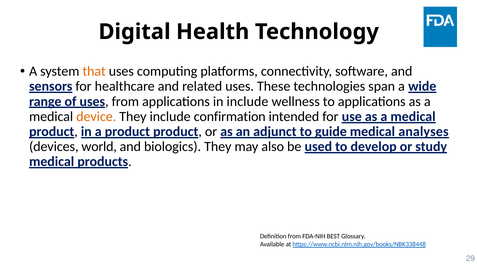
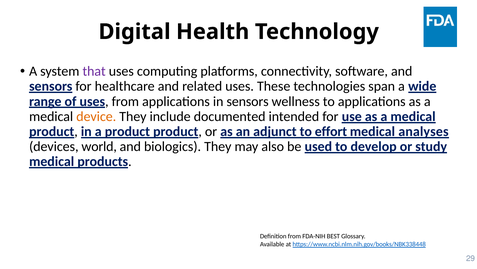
that colour: orange -> purple
in include: include -> sensors
confirmation: confirmation -> documented
guide: guide -> effort
